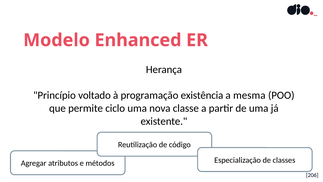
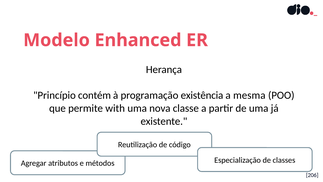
voltado: voltado -> contém
ciclo: ciclo -> with
